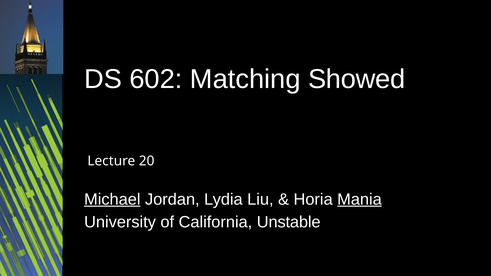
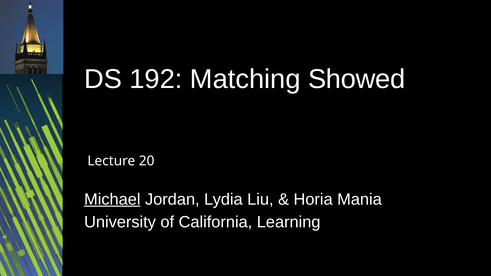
602: 602 -> 192
Mania underline: present -> none
Unstable: Unstable -> Learning
